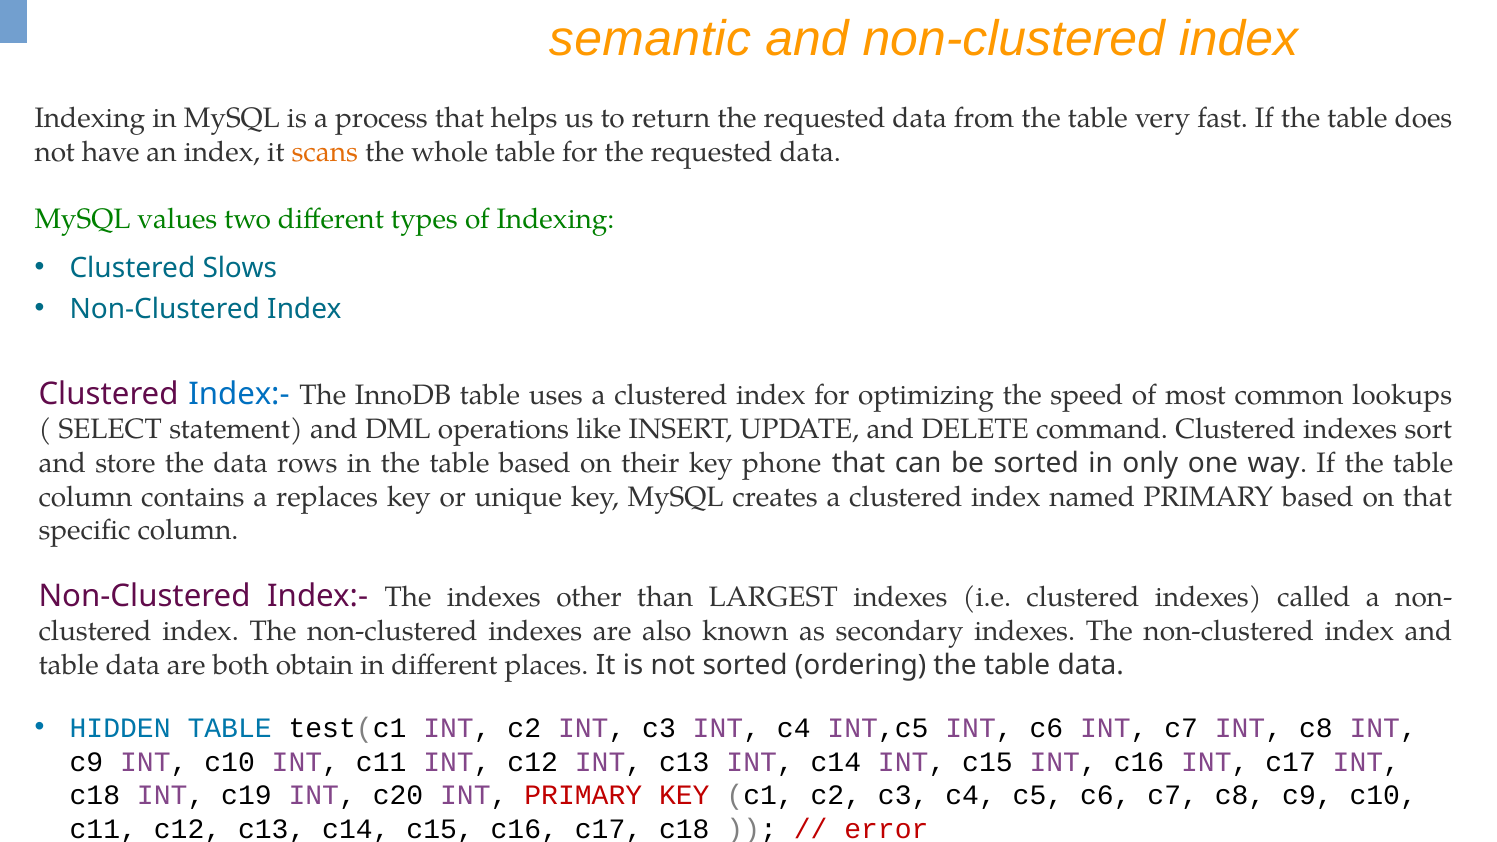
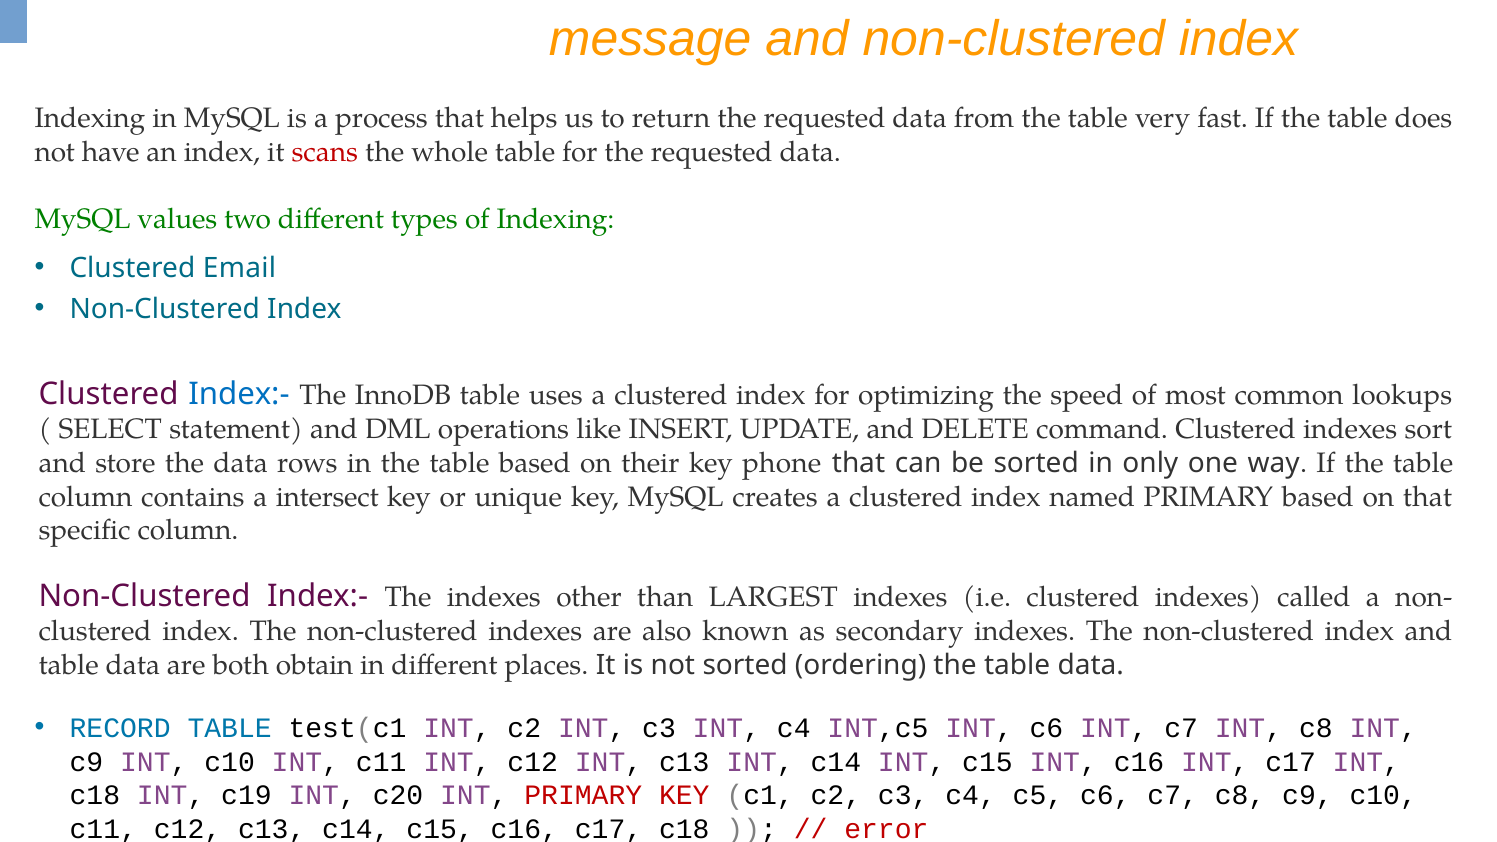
semantic: semantic -> message
scans colour: orange -> red
Slows: Slows -> Email
replaces: replaces -> intersect
HIDDEN: HIDDEN -> RECORD
